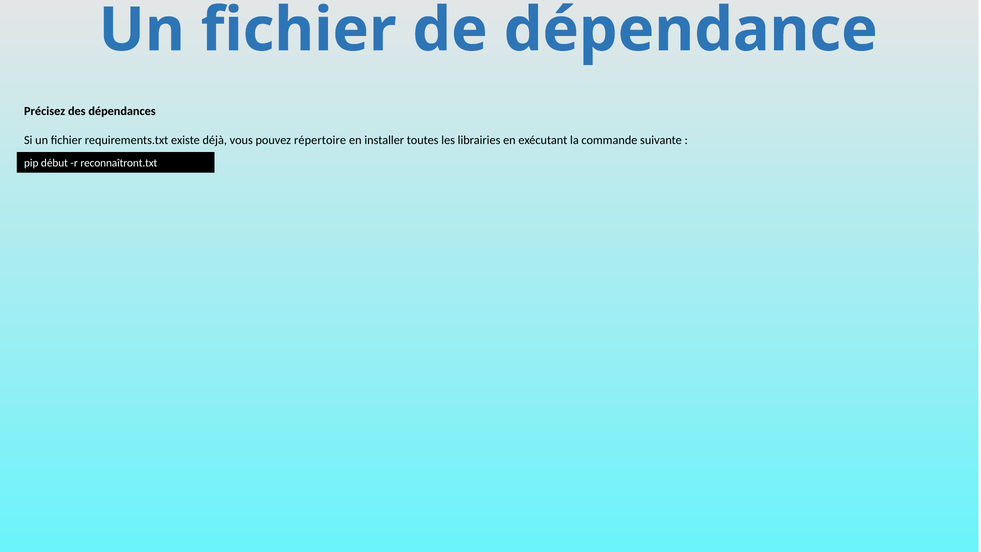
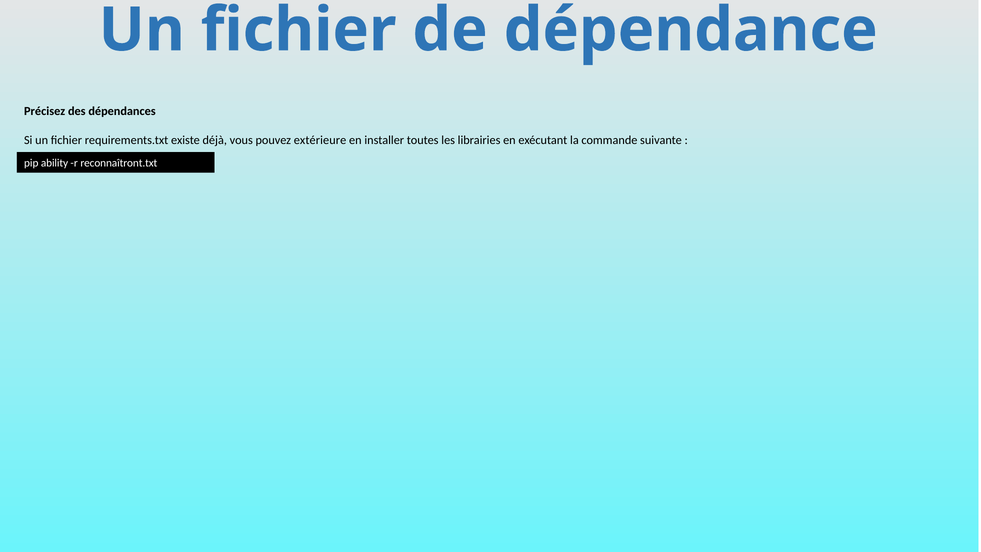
répertoire: répertoire -> extérieure
début: début -> ability
